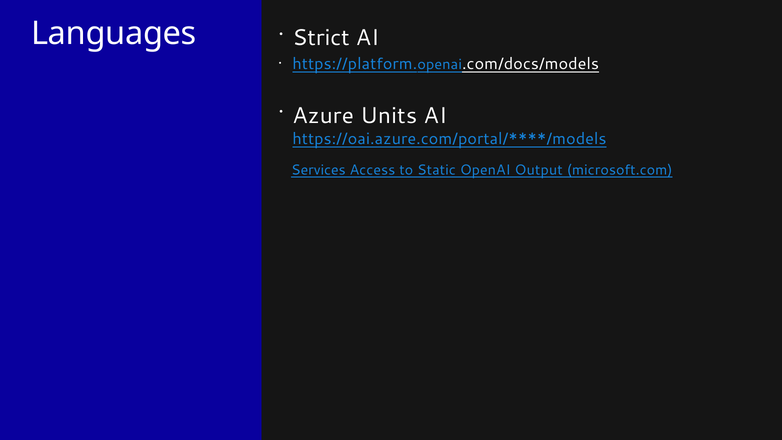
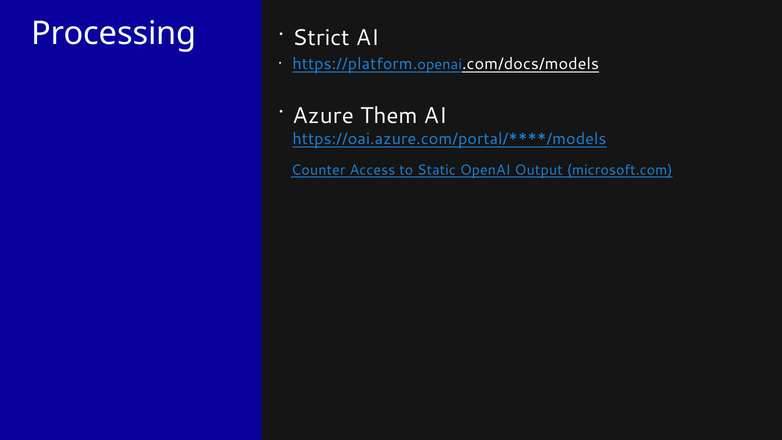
Languages: Languages -> Processing
Units: Units -> Them
Services: Services -> Counter
